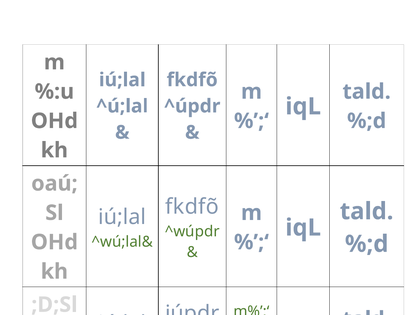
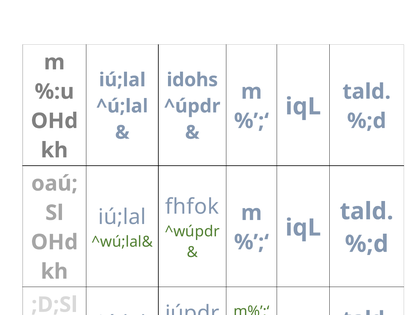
fkdfõ at (192, 80): fkdfõ -> idohs
fkdfõ at (192, 207): fkdfõ -> fhfok
